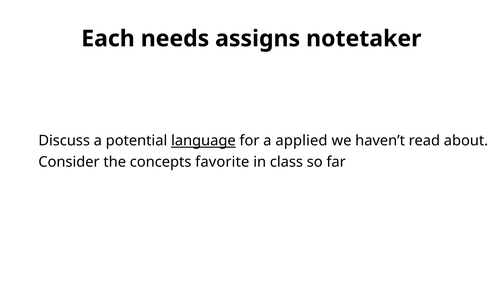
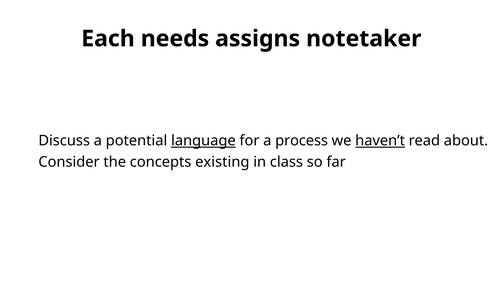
applied: applied -> process
haven’t underline: none -> present
favorite: favorite -> existing
